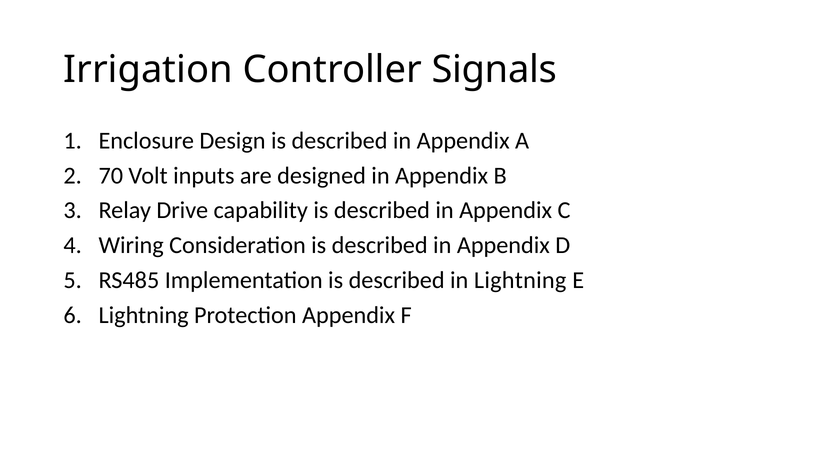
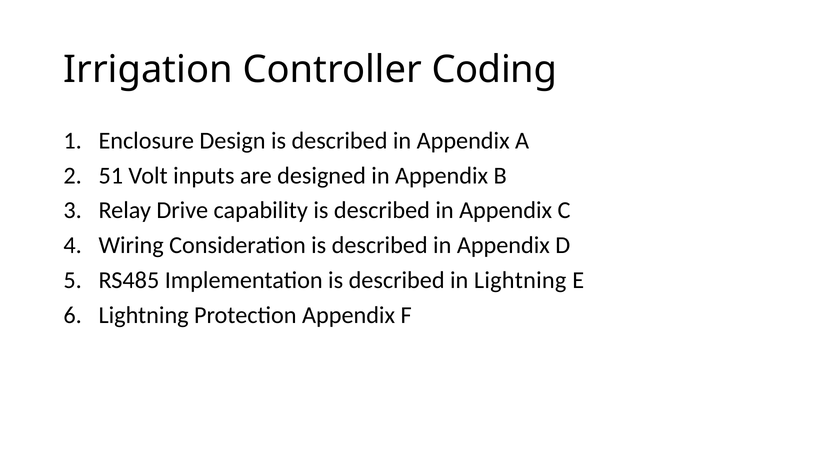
Signals: Signals -> Coding
70: 70 -> 51
